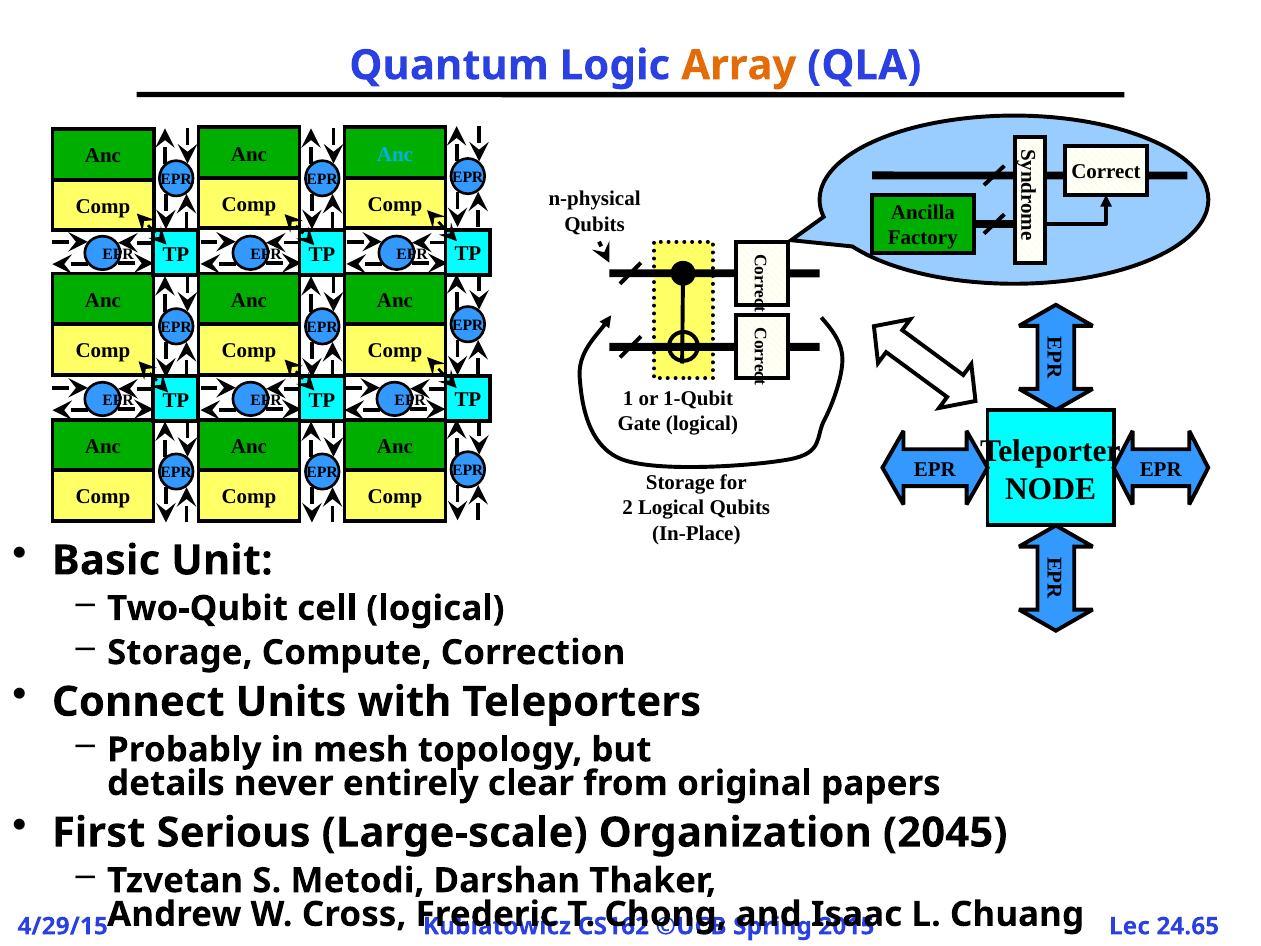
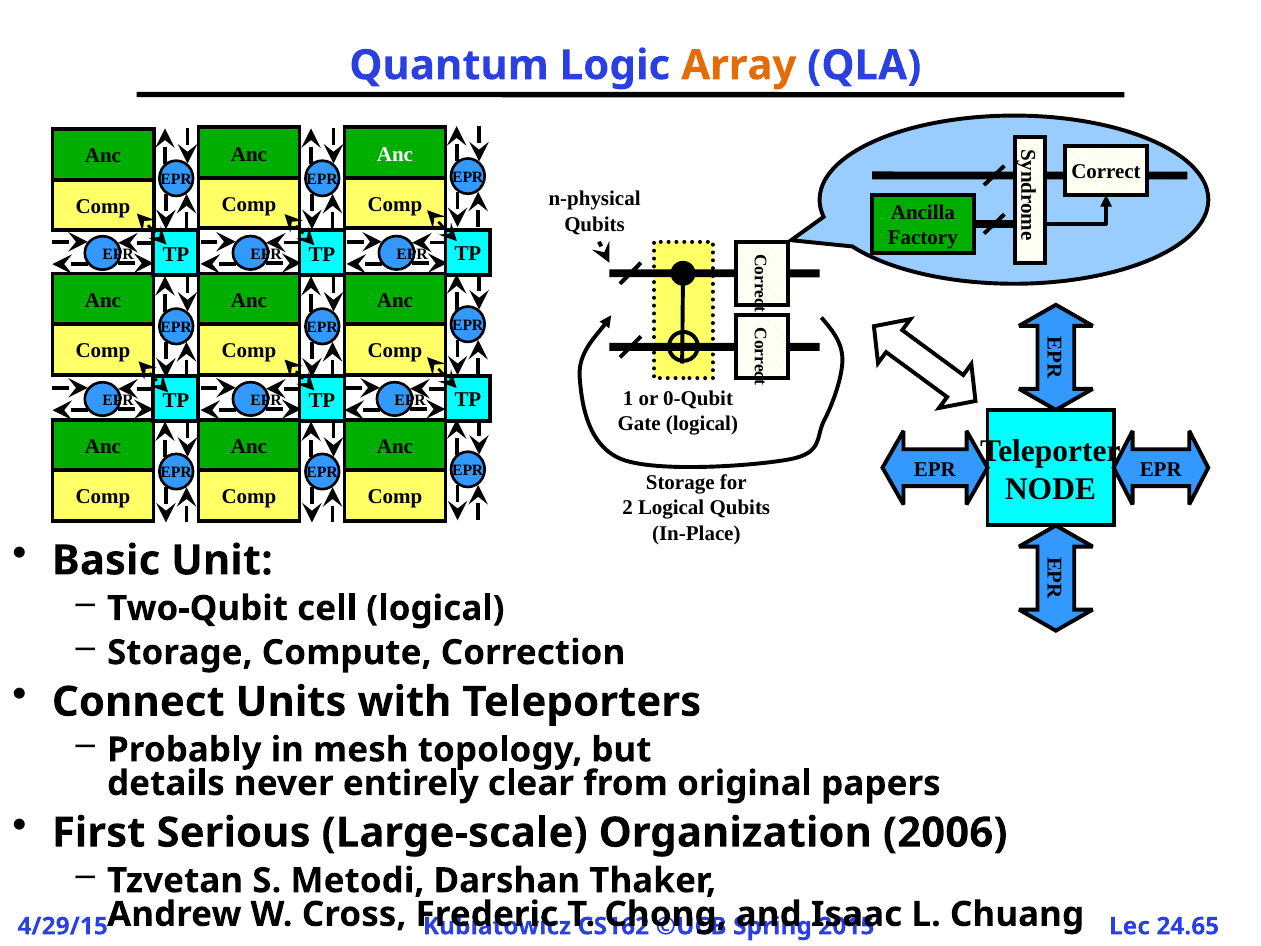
Anc at (395, 154) colour: light blue -> white
1-Qubit: 1-Qubit -> 0-Qubit
2045: 2045 -> 2006
